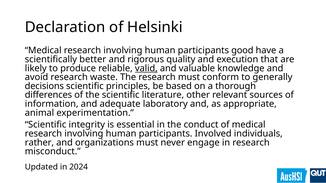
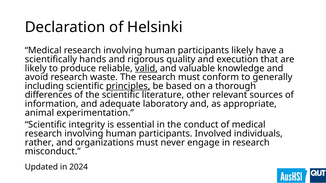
participants good: good -> likely
better: better -> hands
decisions: decisions -> including
principles underline: none -> present
